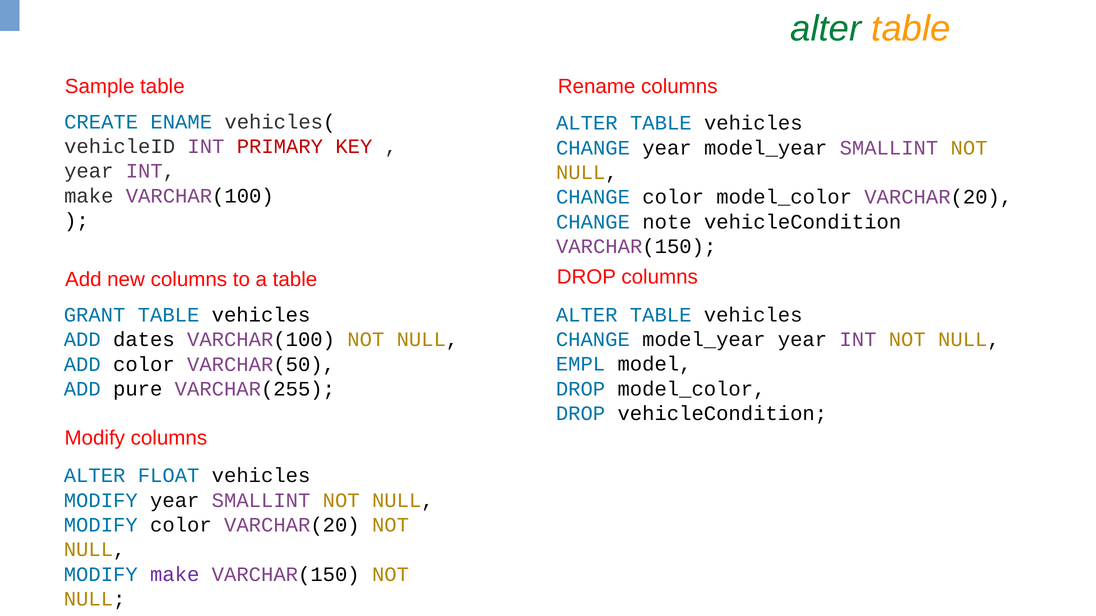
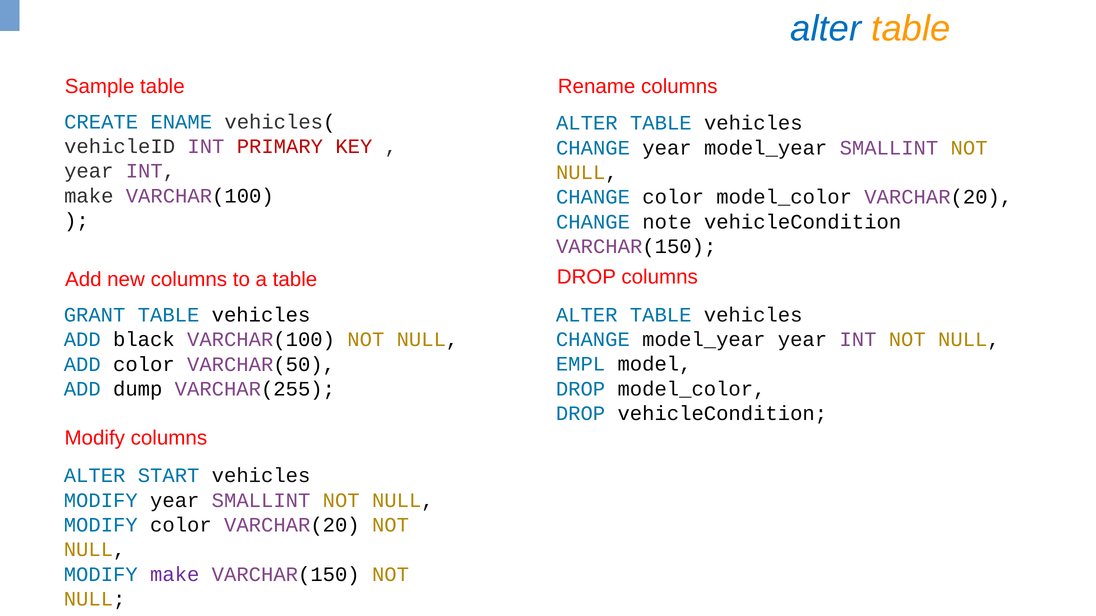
alter at (826, 29) colour: green -> blue
dates: dates -> black
pure: pure -> dump
FLOAT: FLOAT -> START
